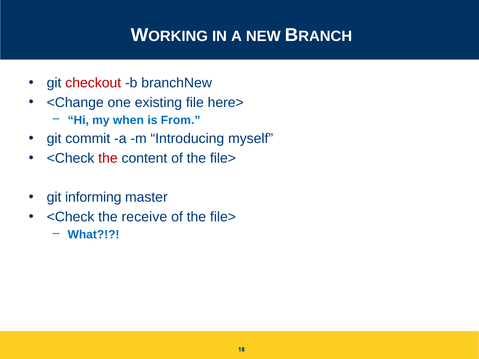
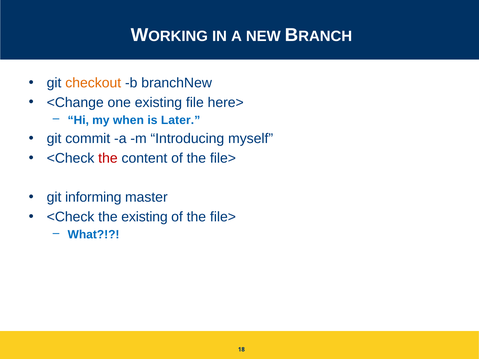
checkout colour: red -> orange
From: From -> Later
the receive: receive -> existing
